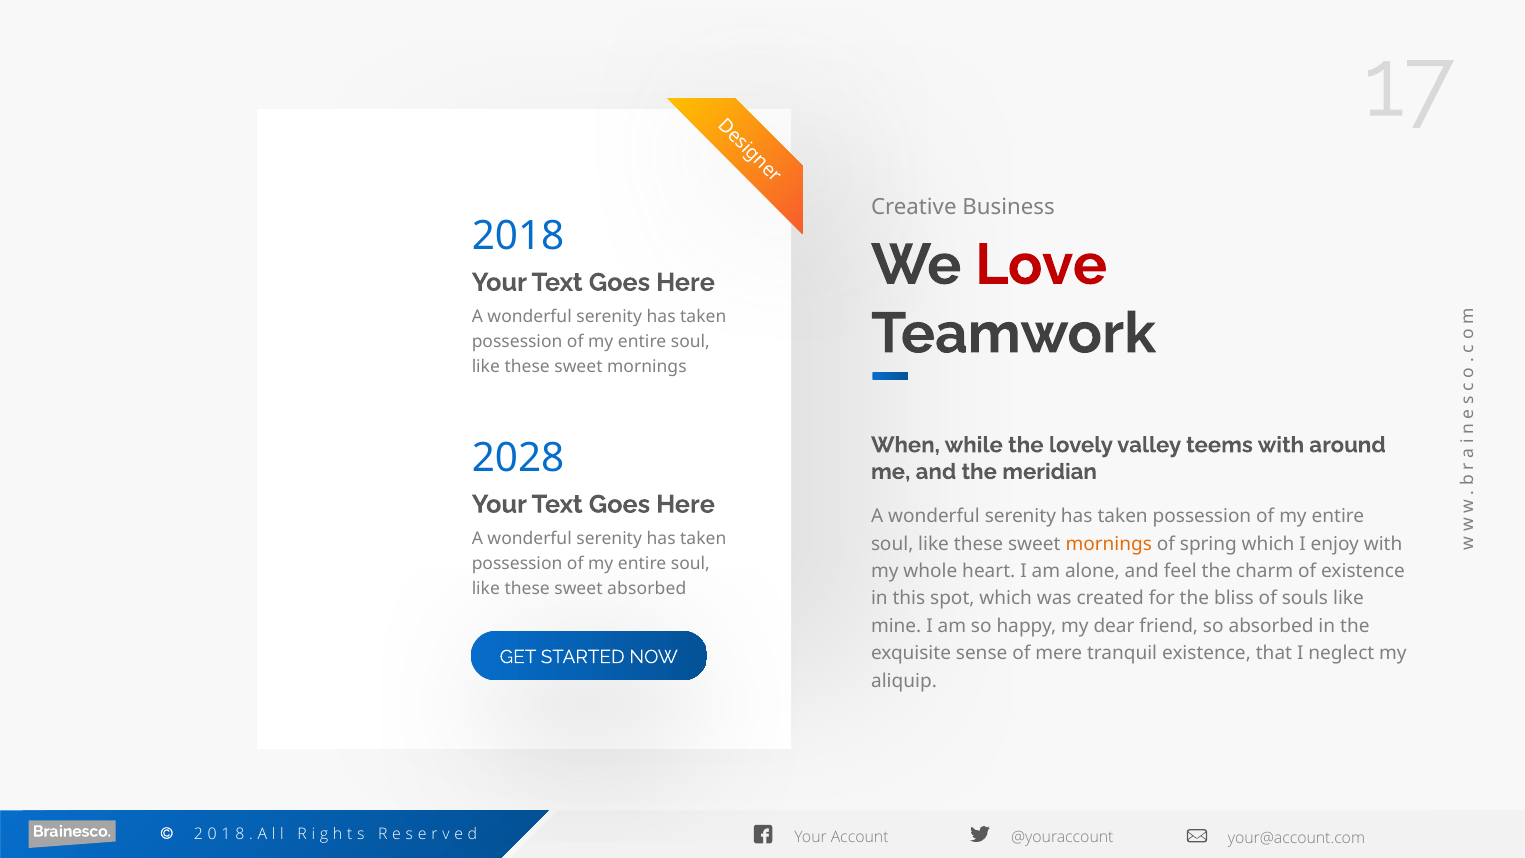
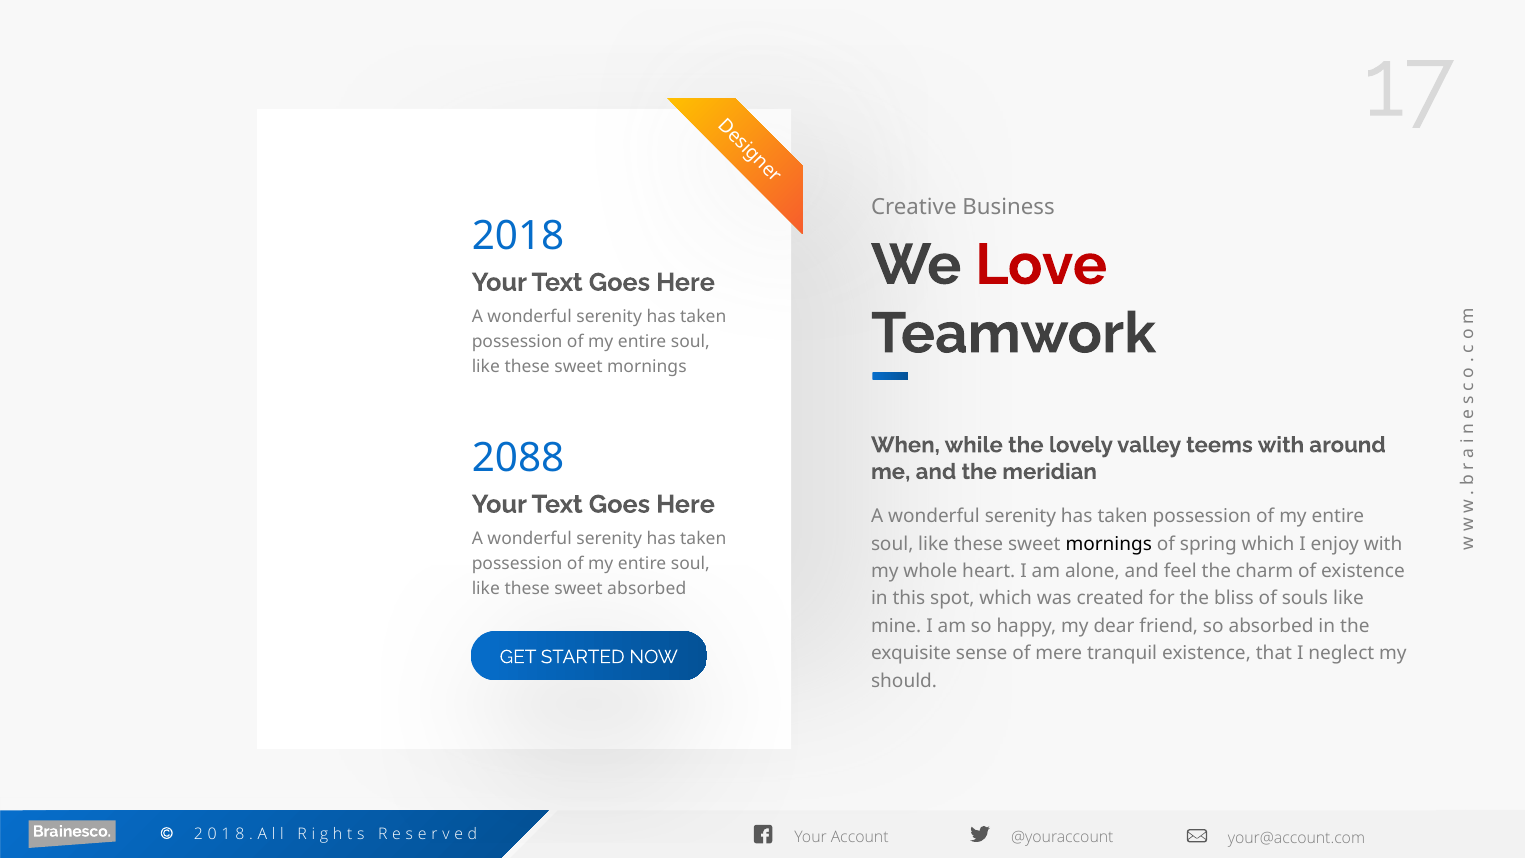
2028: 2028 -> 2088
mornings at (1109, 544) colour: orange -> black
aliquip: aliquip -> should
